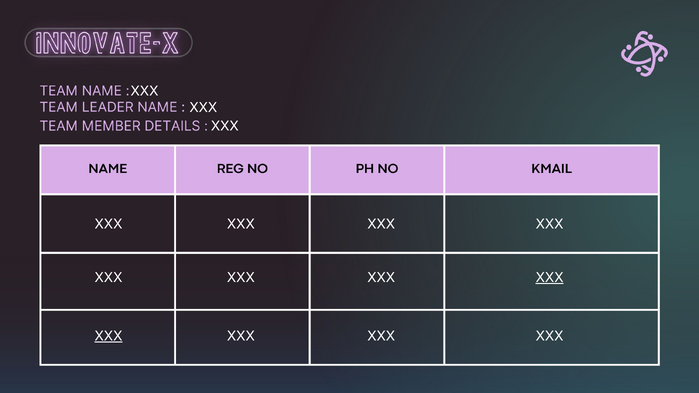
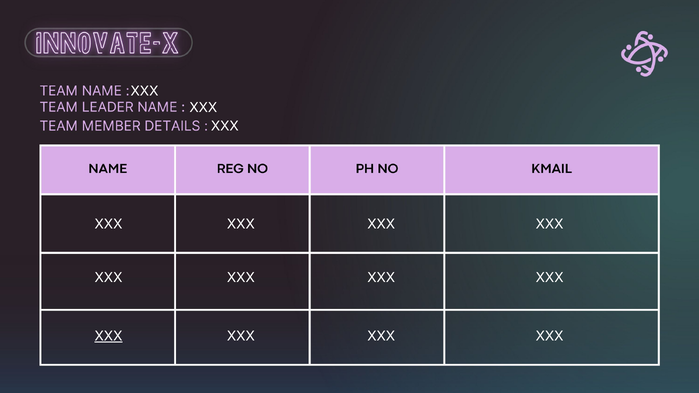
XXX at (550, 278) underline: present -> none
